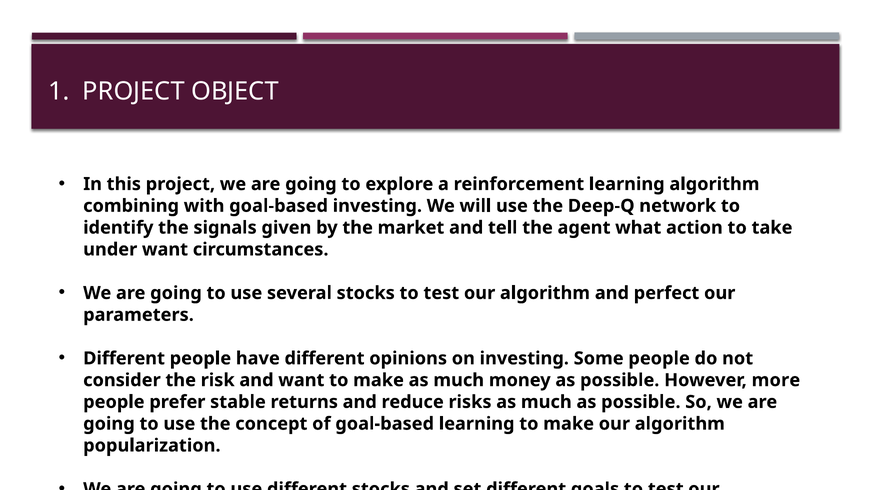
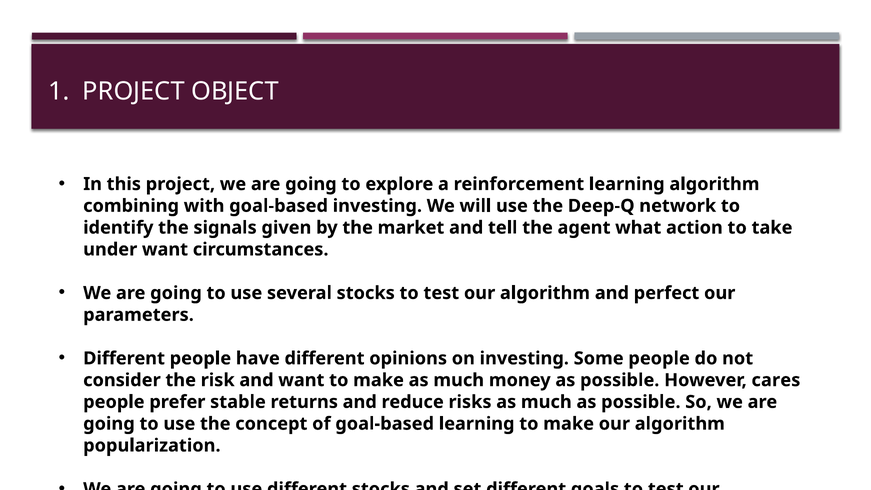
more: more -> cares
